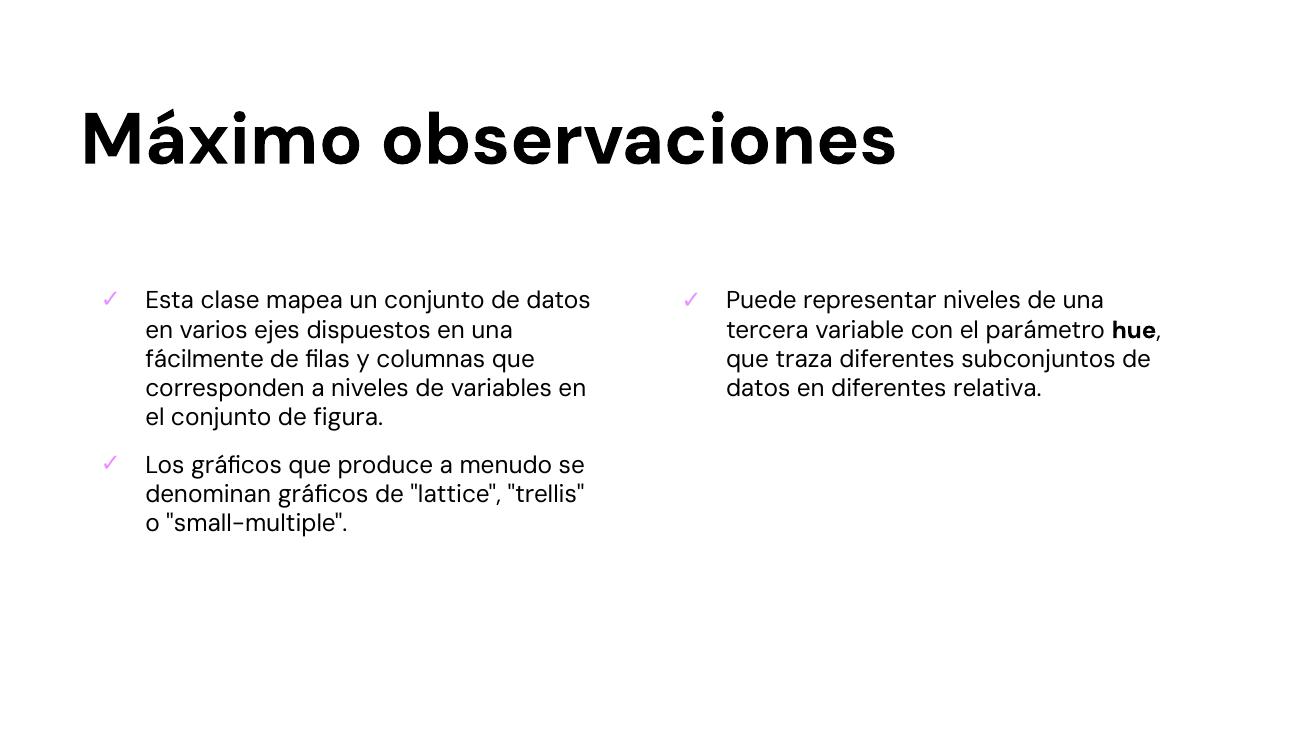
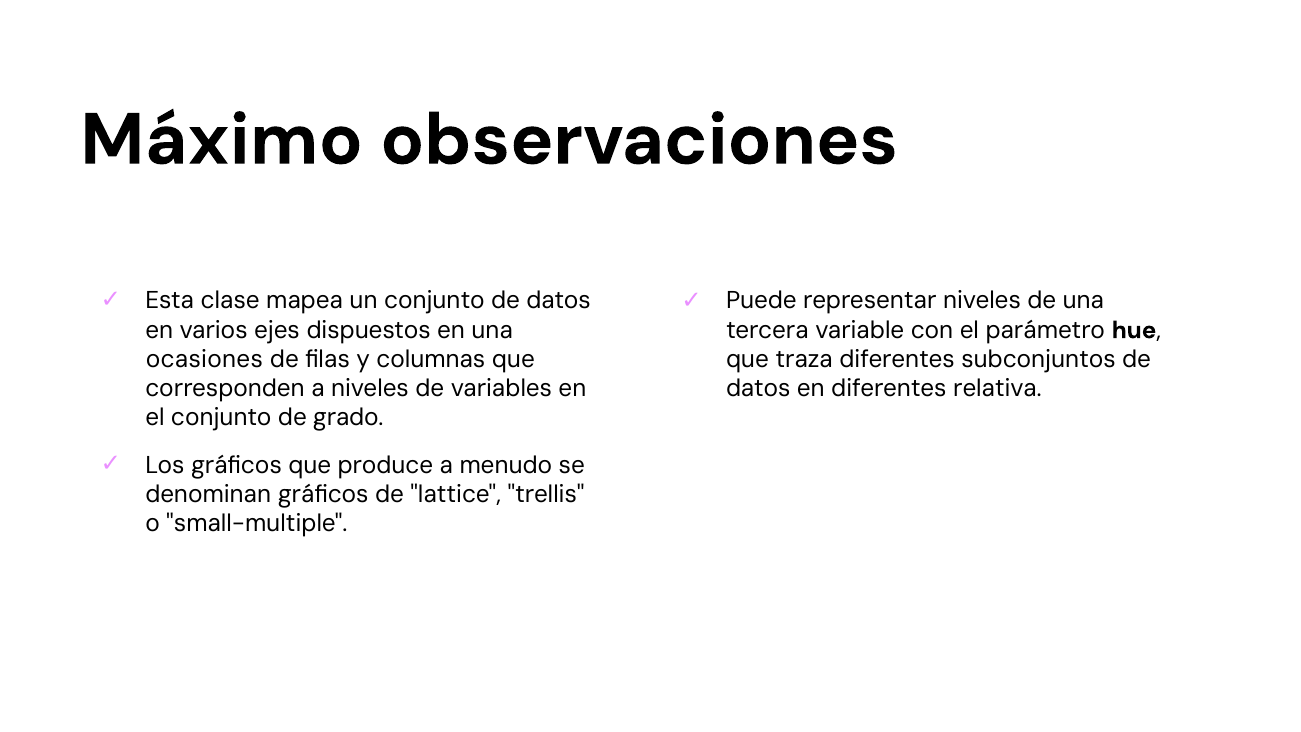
fácilmente: fácilmente -> ocasiones
figura: figura -> grado
